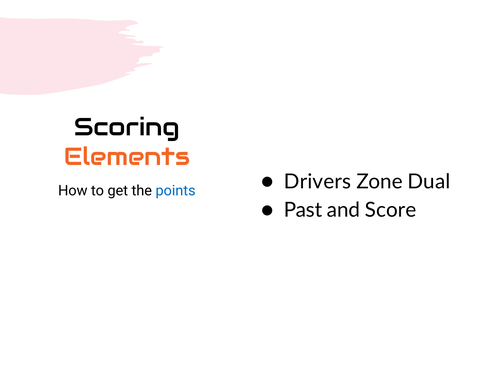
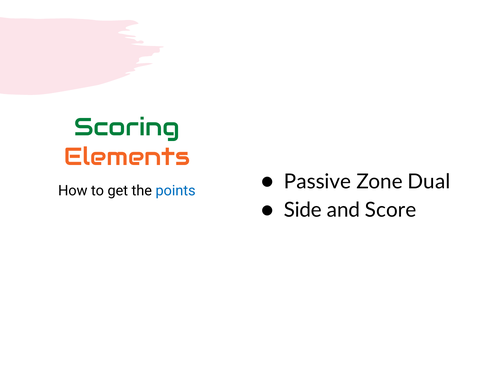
Scoring colour: black -> green
Drivers: Drivers -> Passive
Past: Past -> Side
